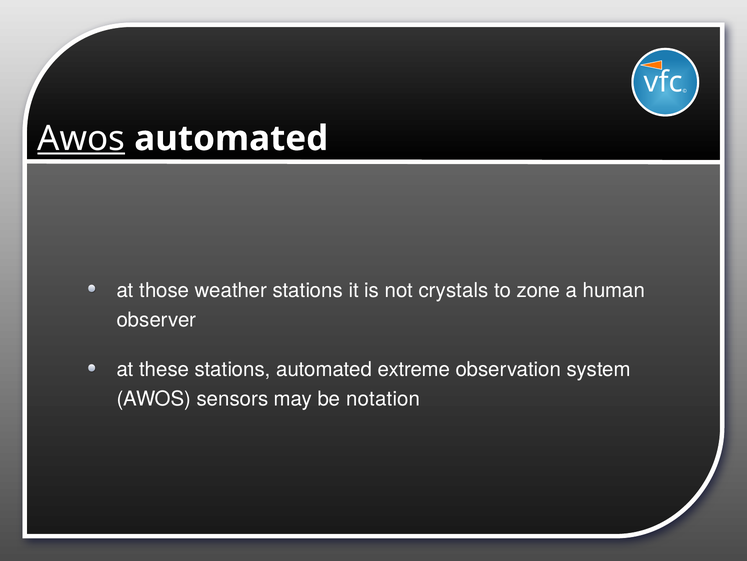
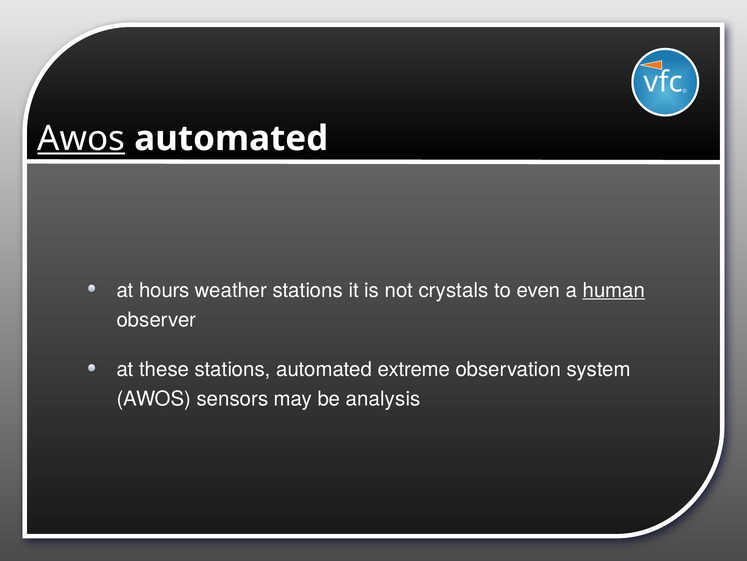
those: those -> hours
zone: zone -> even
human underline: none -> present
notation: notation -> analysis
